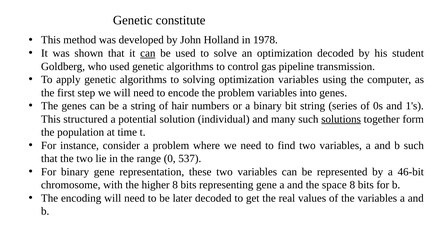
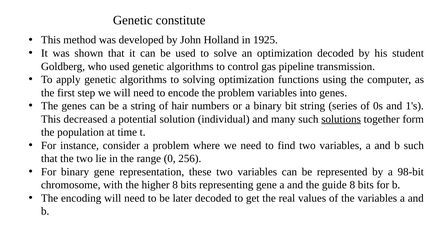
1978: 1978 -> 1925
can at (148, 53) underline: present -> none
optimization variables: variables -> functions
structured: structured -> decreased
537: 537 -> 256
46-bit: 46-bit -> 98-bit
space: space -> guide
